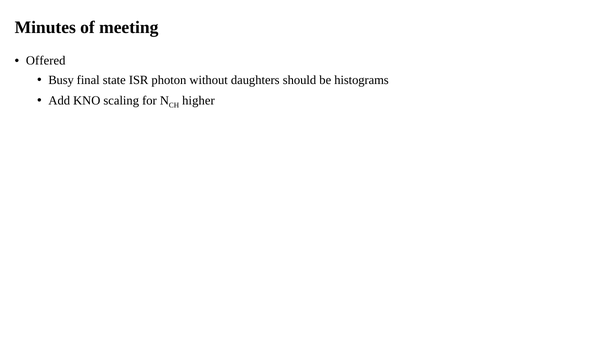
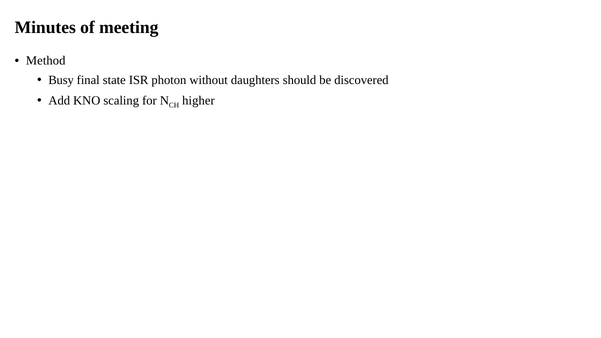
Offered: Offered -> Method
histograms: histograms -> discovered
